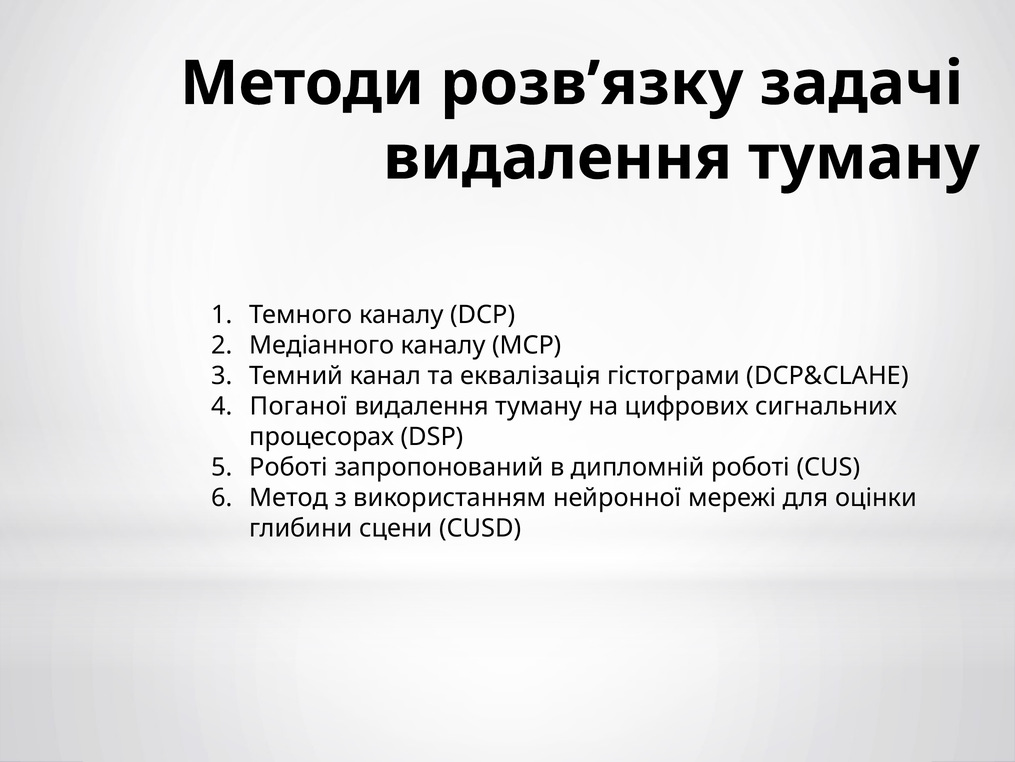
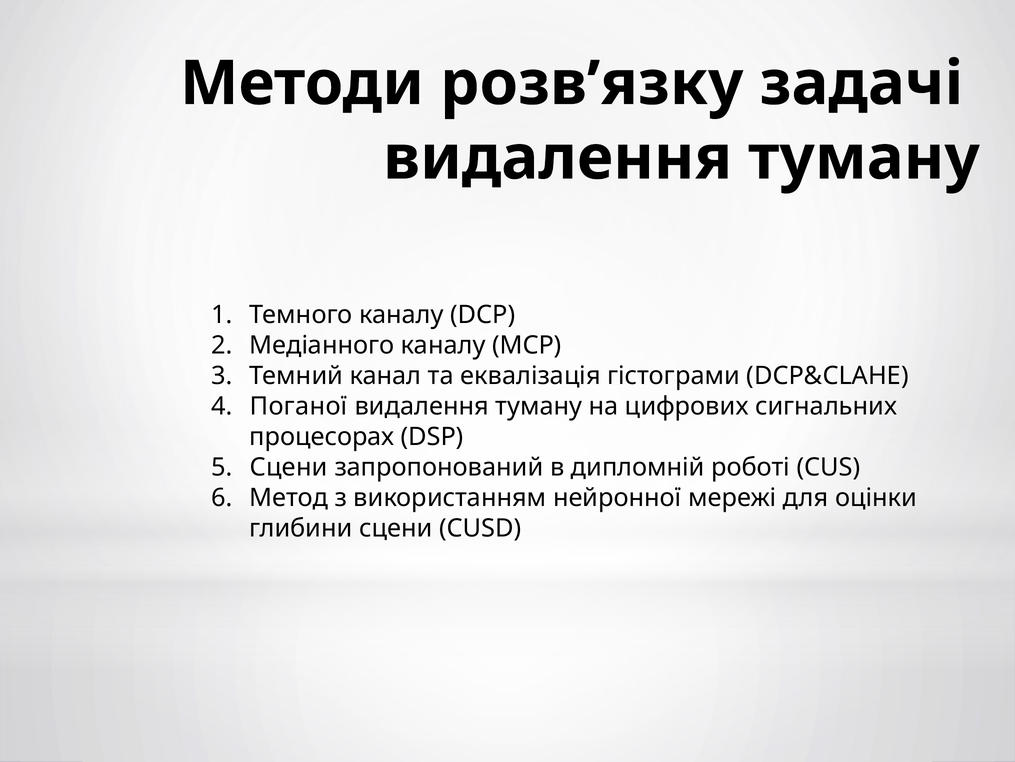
Роботі at (289, 467): Роботі -> Сцени
